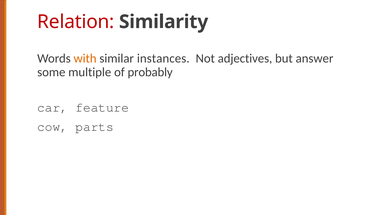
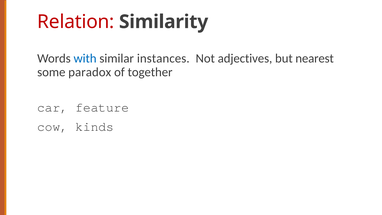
with colour: orange -> blue
answer: answer -> nearest
multiple: multiple -> paradox
probably: probably -> together
parts: parts -> kinds
